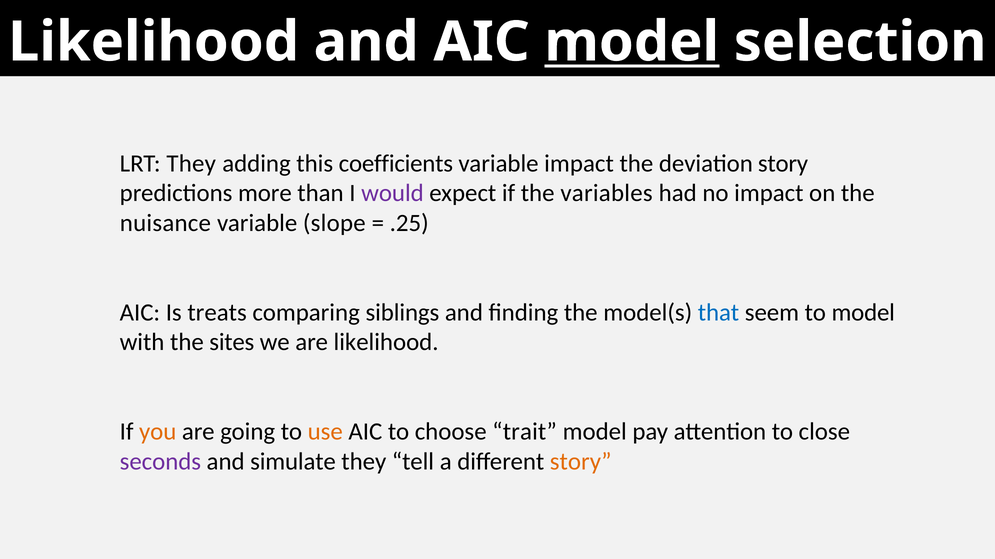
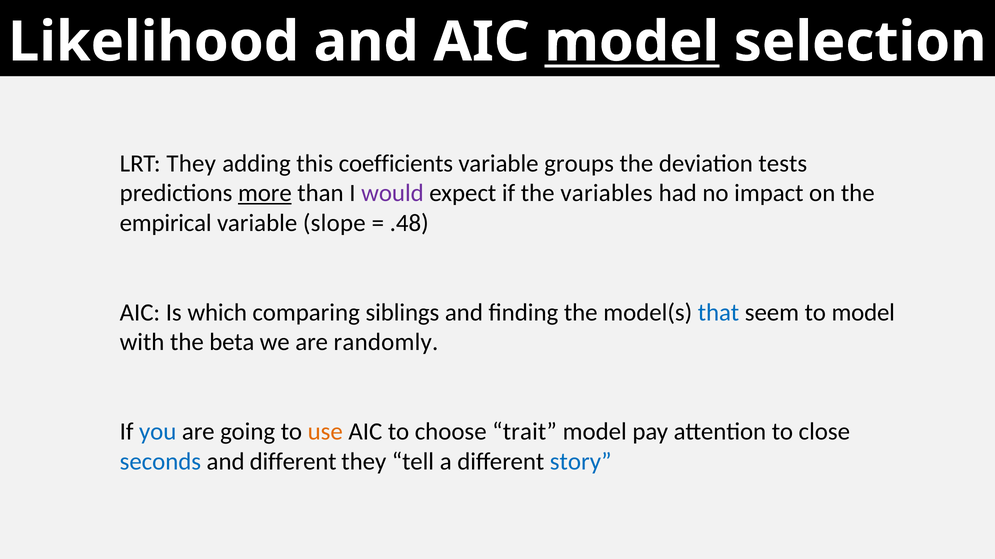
variable impact: impact -> groups
deviation story: story -> tests
more underline: none -> present
nuisance: nuisance -> empirical
.25: .25 -> .48
treats: treats -> which
sites: sites -> beta
are likelihood: likelihood -> randomly
you colour: orange -> blue
seconds colour: purple -> blue
and simulate: simulate -> different
story at (581, 462) colour: orange -> blue
